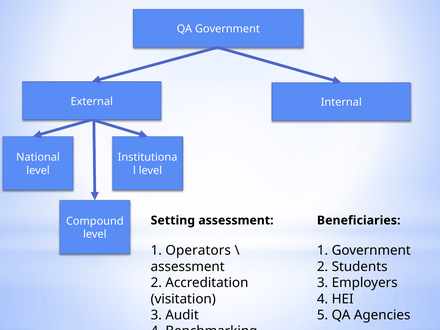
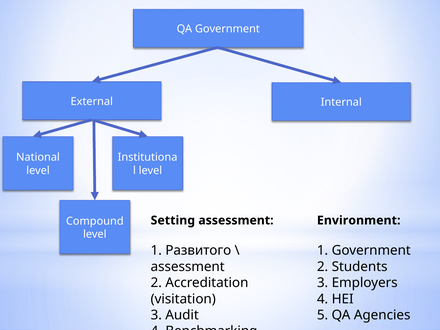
Beneficiaries: Beneficiaries -> Environment
Operators: Operators -> Развитого
